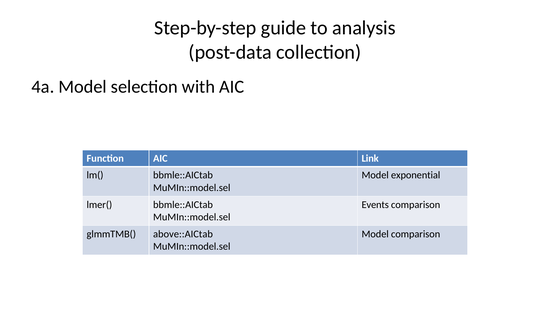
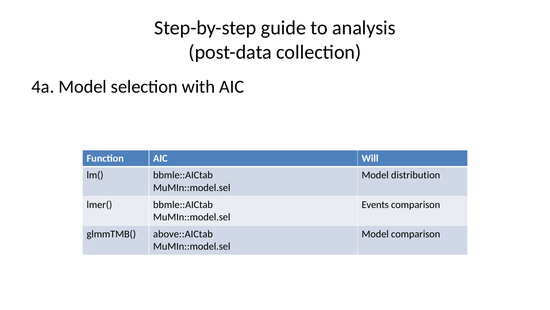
Link: Link -> Will
exponential: exponential -> distribution
